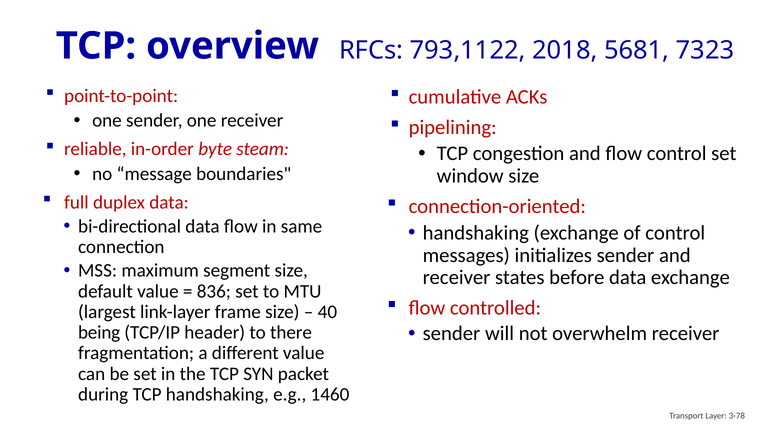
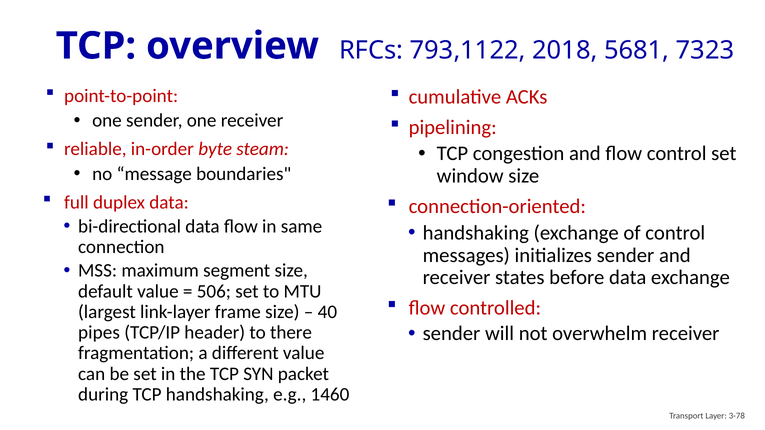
836: 836 -> 506
being: being -> pipes
